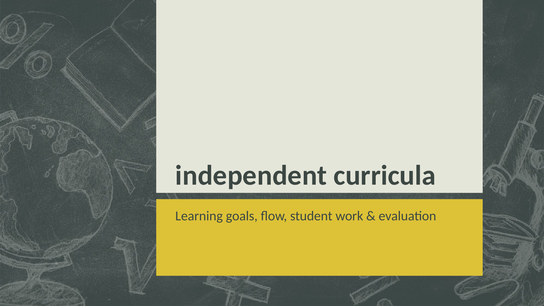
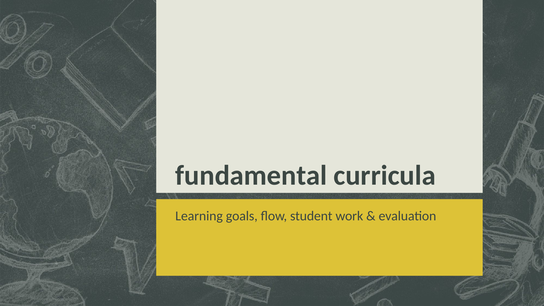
independent: independent -> fundamental
